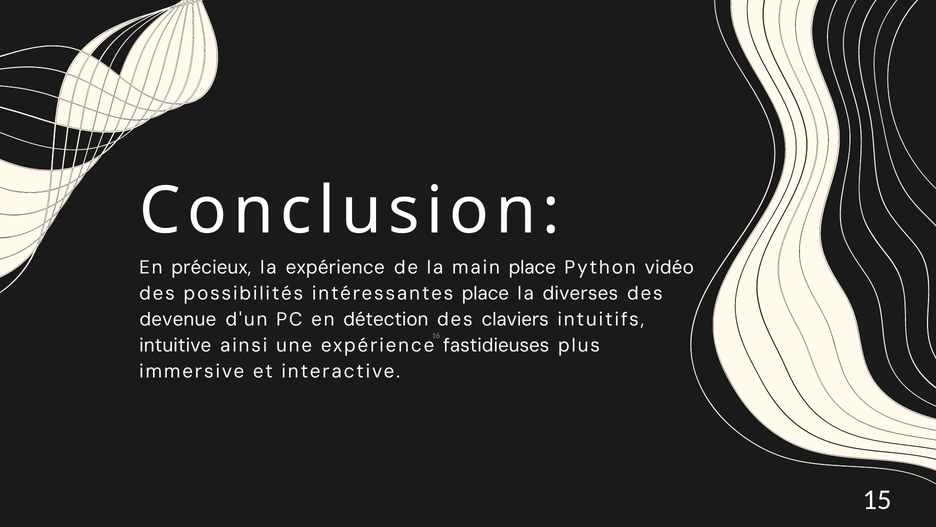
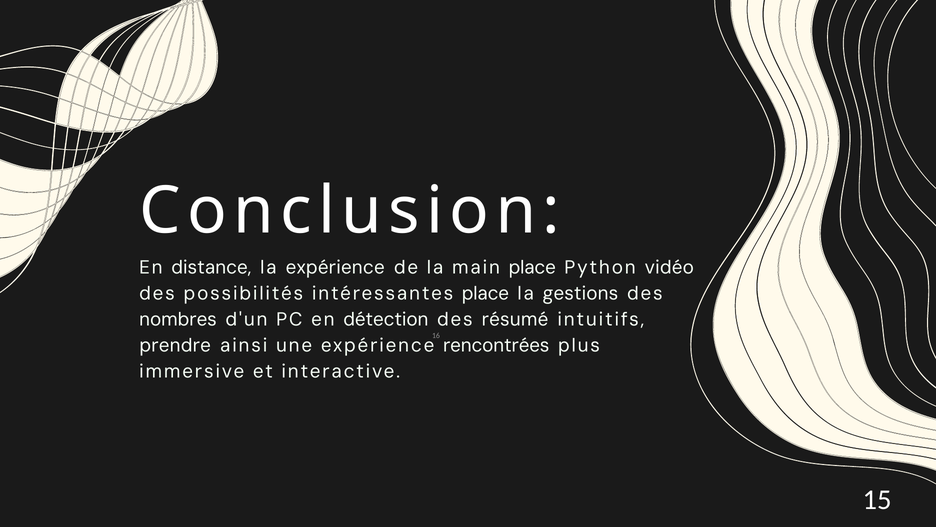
précieux: précieux -> distance
diverses: diverses -> gestions
devenue: devenue -> nombres
claviers: claviers -> résumé
intuitive: intuitive -> prendre
fastidieuses: fastidieuses -> rencontrées
